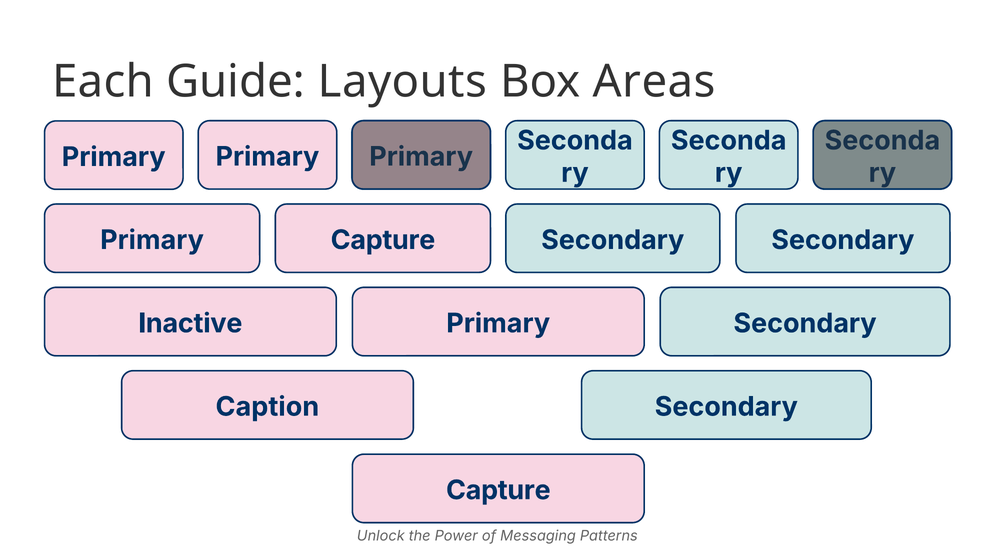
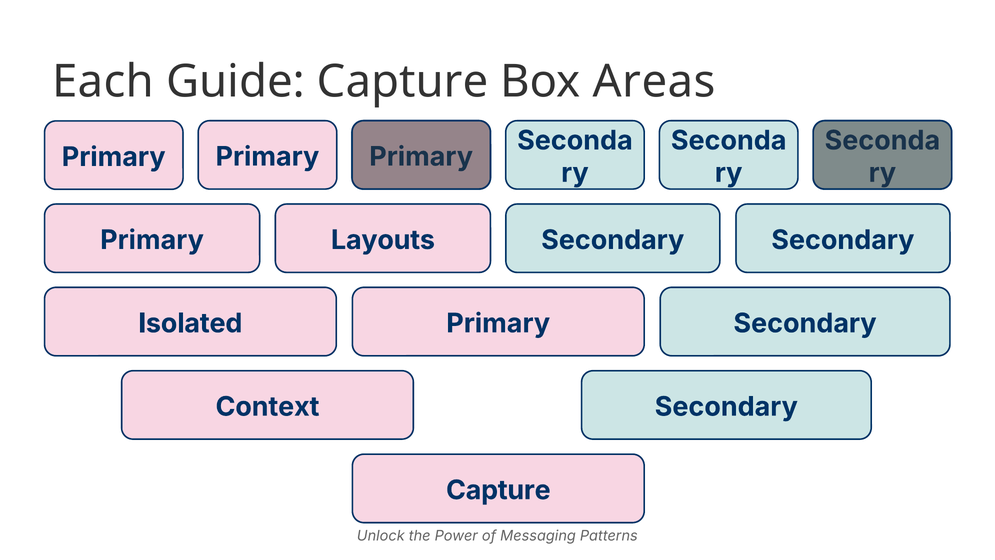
Guide Layouts: Layouts -> Capture
Primary Capture: Capture -> Layouts
Inactive: Inactive -> Isolated
Caption: Caption -> Context
